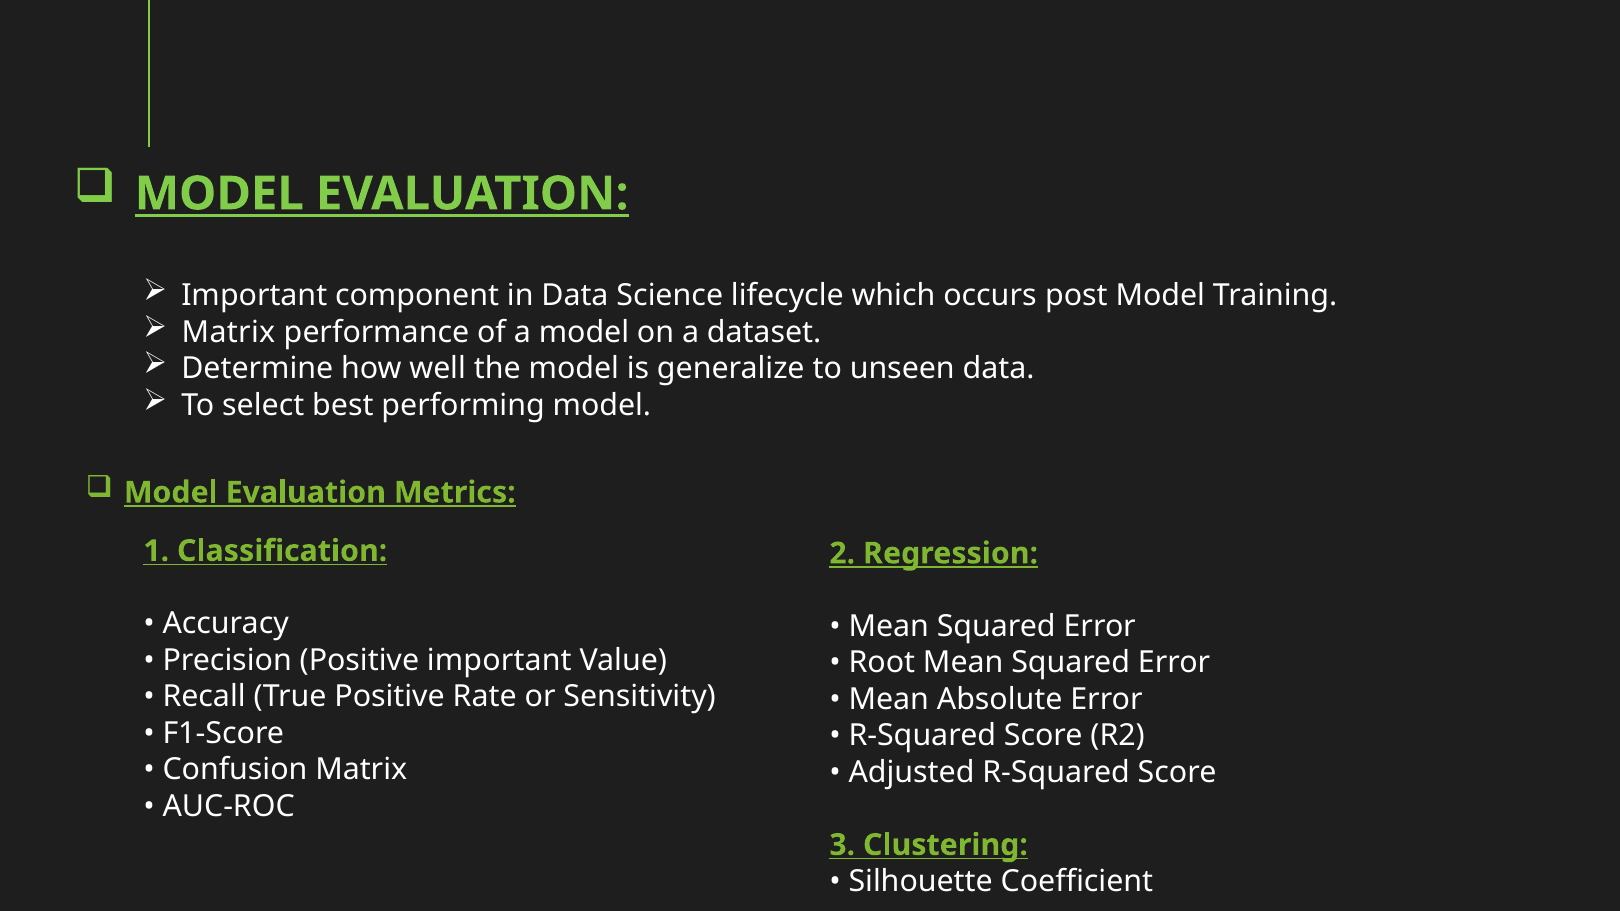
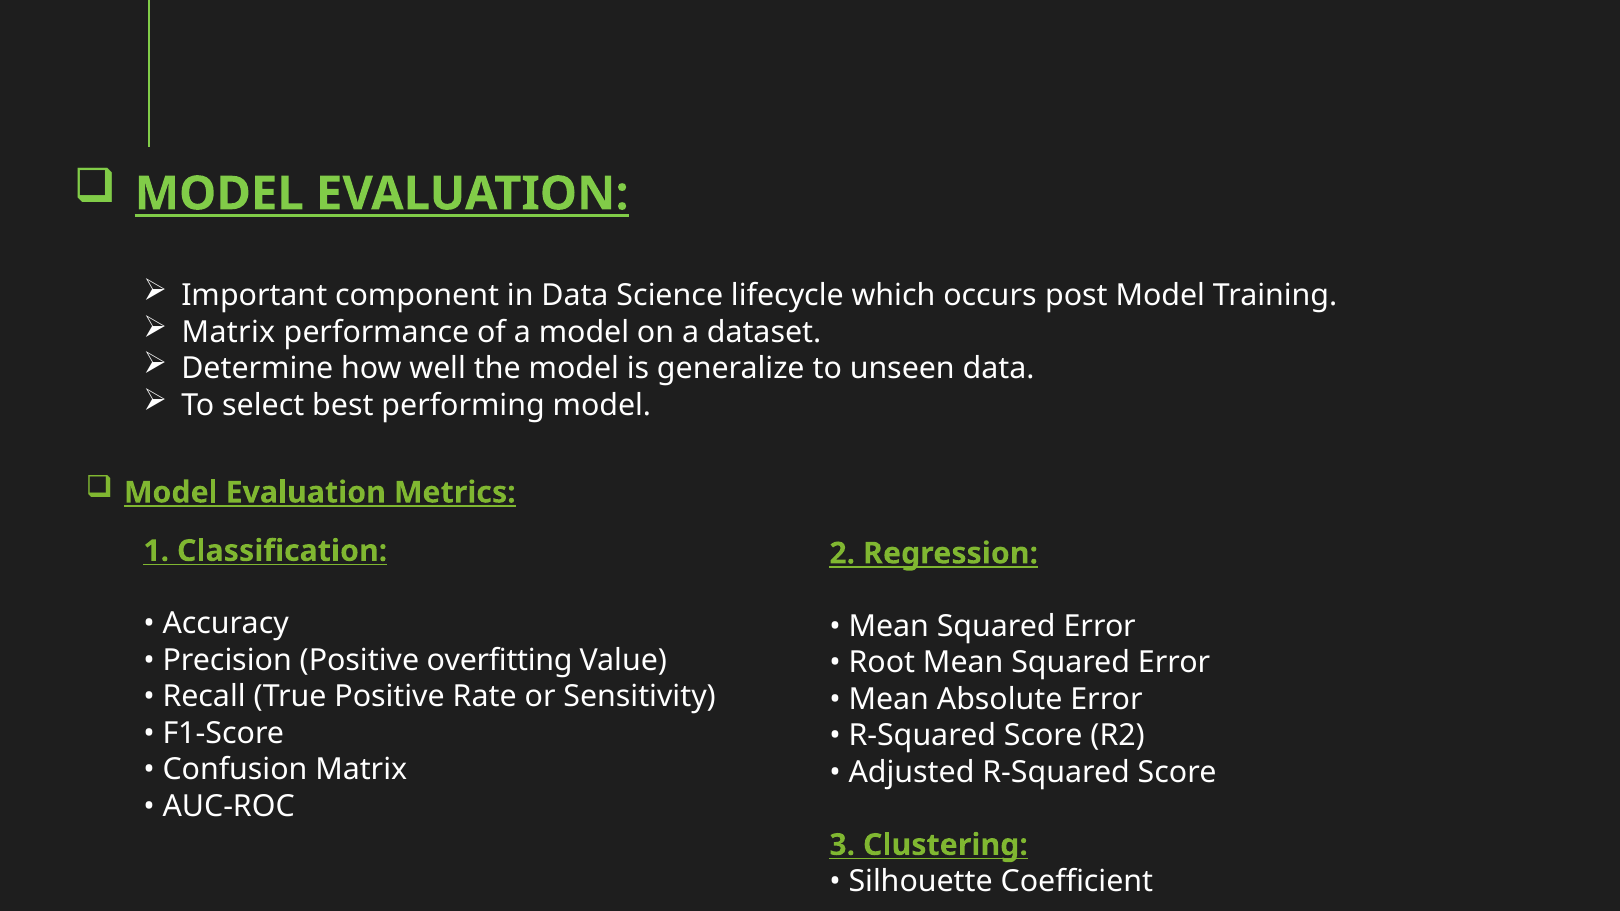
Positive important: important -> overfitting
